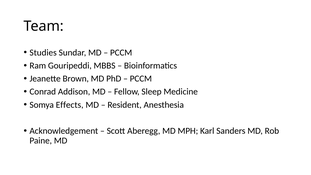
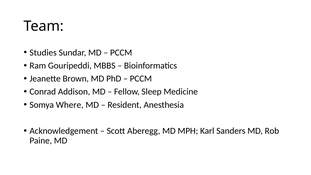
Effects: Effects -> Where
